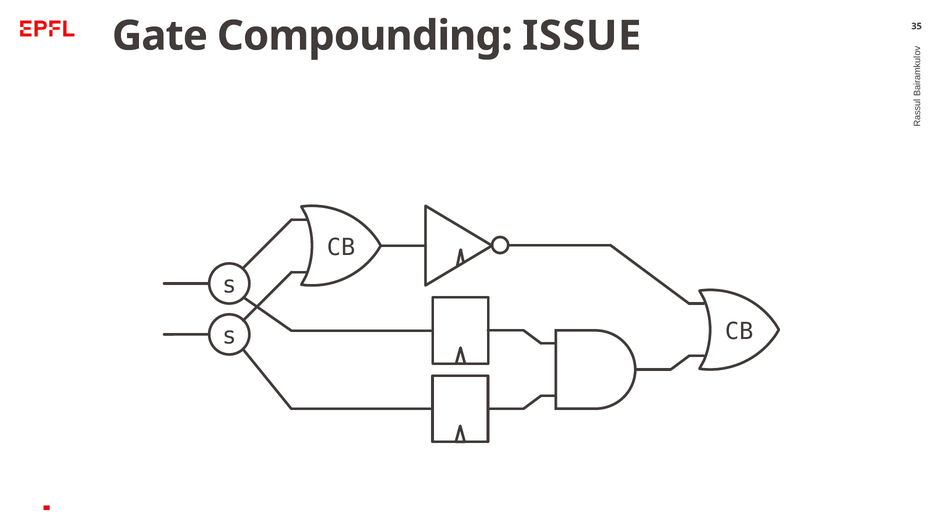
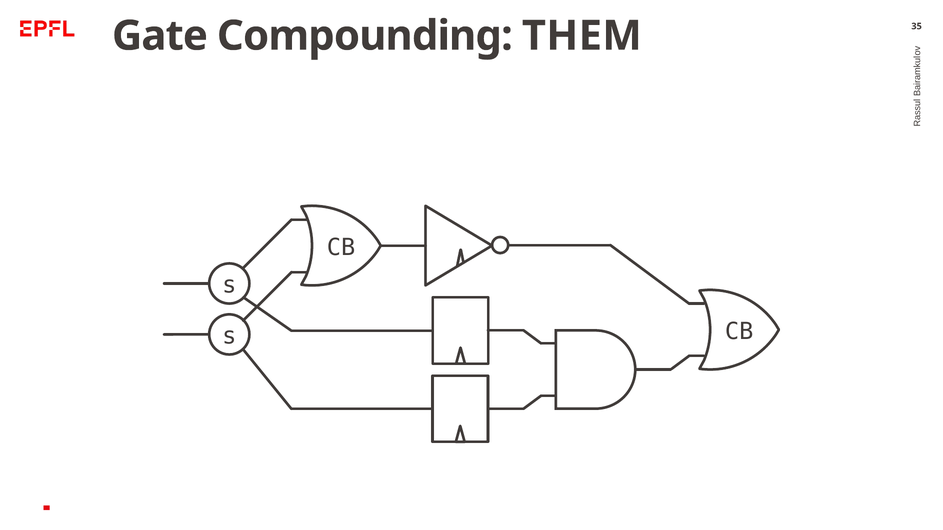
ISSUE: ISSUE -> THEM
